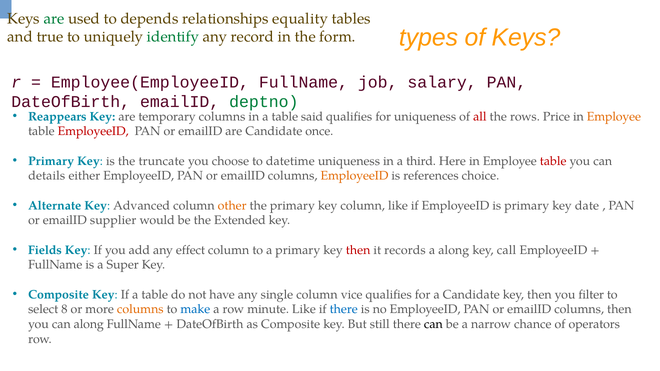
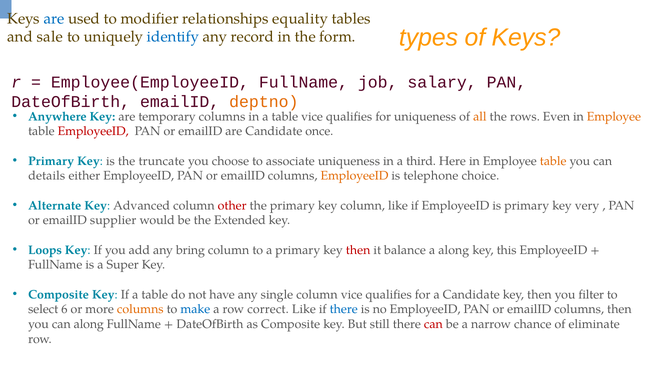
are at (54, 19) colour: green -> blue
depends: depends -> modifier
true: true -> sale
identify colour: green -> blue
deptno colour: green -> orange
Reappears: Reappears -> Anywhere
table said: said -> vice
all colour: red -> orange
Price: Price -> Even
datetime: datetime -> associate
table at (553, 161) colour: red -> orange
references: references -> telephone
other colour: orange -> red
date: date -> very
Fields: Fields -> Loops
effect: effect -> bring
records: records -> balance
call: call -> this
8: 8 -> 6
minute: minute -> correct
can at (433, 324) colour: black -> red
operators: operators -> eliminate
